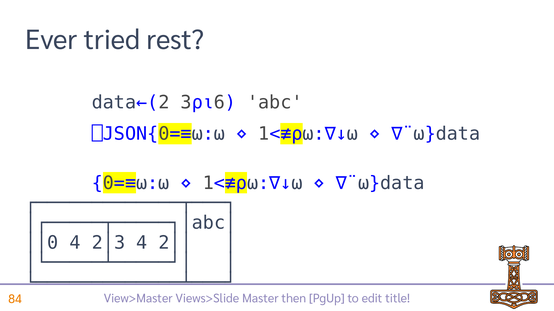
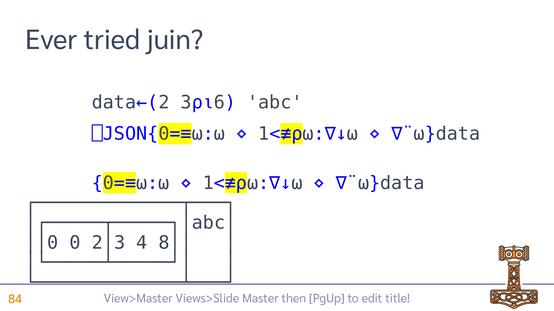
rest: rest -> juin
││0 4: 4 -> 0
2││: 2││ -> 8││
